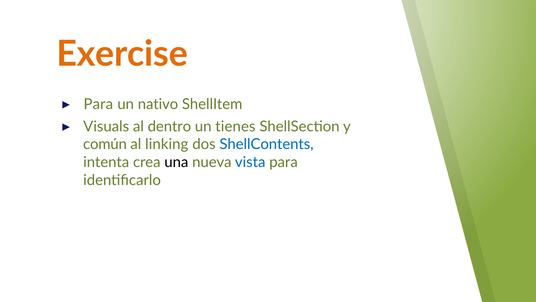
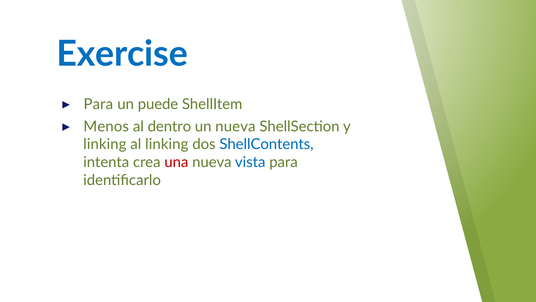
Exercise colour: orange -> blue
nativo: nativo -> puede
Visuals: Visuals -> Menos
un tienes: tienes -> nueva
común at (105, 144): común -> linking
una colour: black -> red
